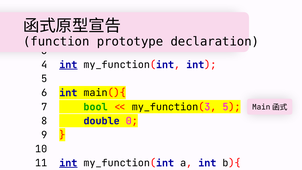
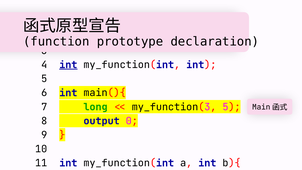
bool: bool -> long
double: double -> output
int at (68, 163) underline: present -> none
